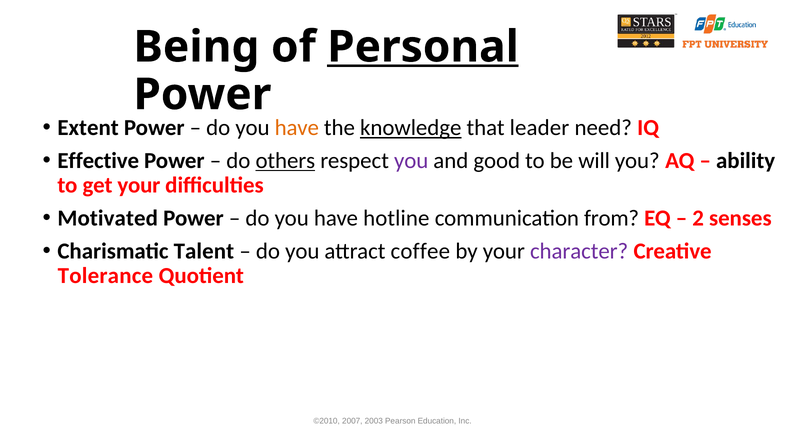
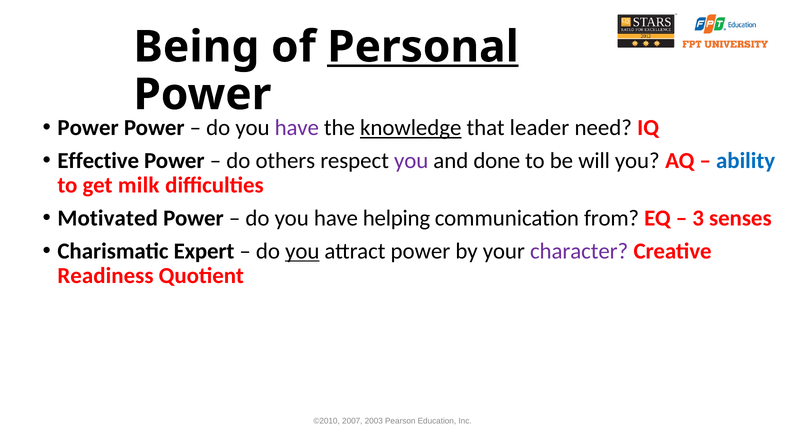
Extent at (88, 128): Extent -> Power
have at (297, 128) colour: orange -> purple
others underline: present -> none
good: good -> done
ability colour: black -> blue
get your: your -> milk
hotline: hotline -> helping
2: 2 -> 3
Talent: Talent -> Expert
you at (302, 251) underline: none -> present
attract coffee: coffee -> power
Tolerance: Tolerance -> Readiness
